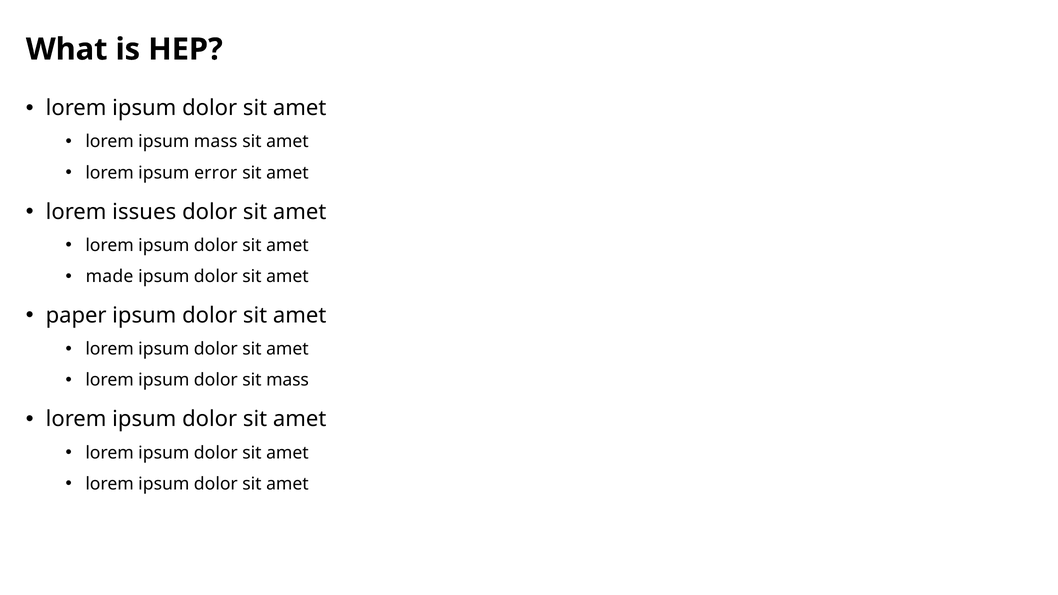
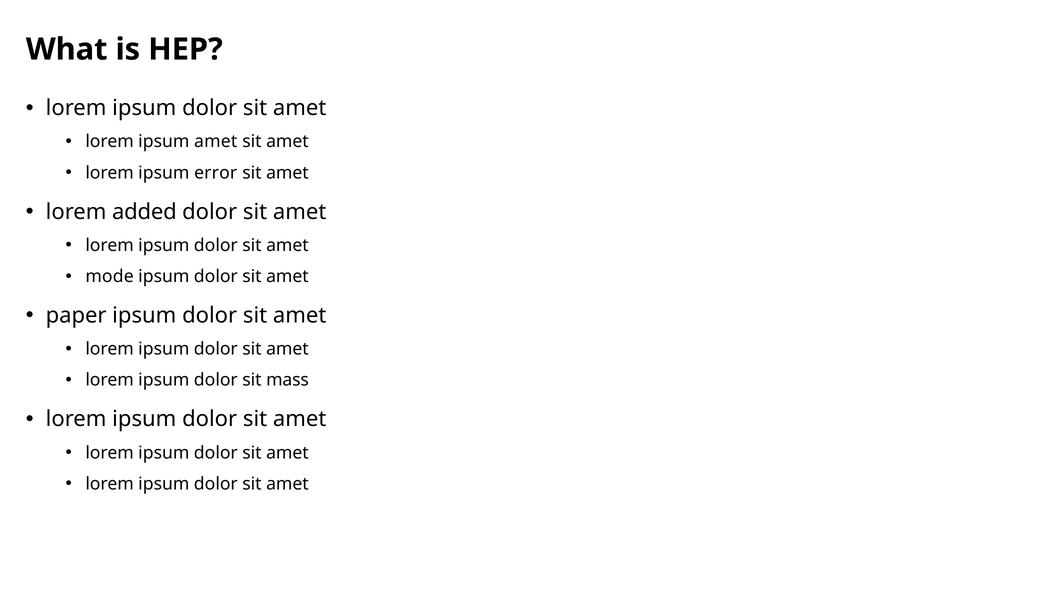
ipsum mass: mass -> amet
issues: issues -> added
made: made -> mode
